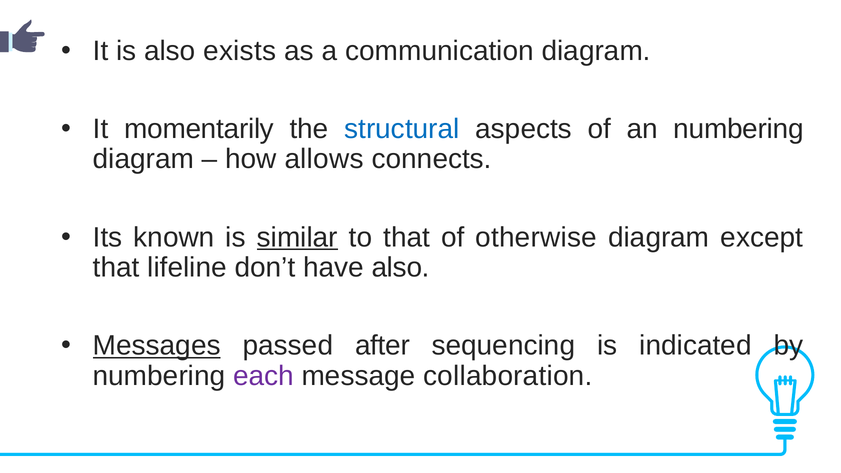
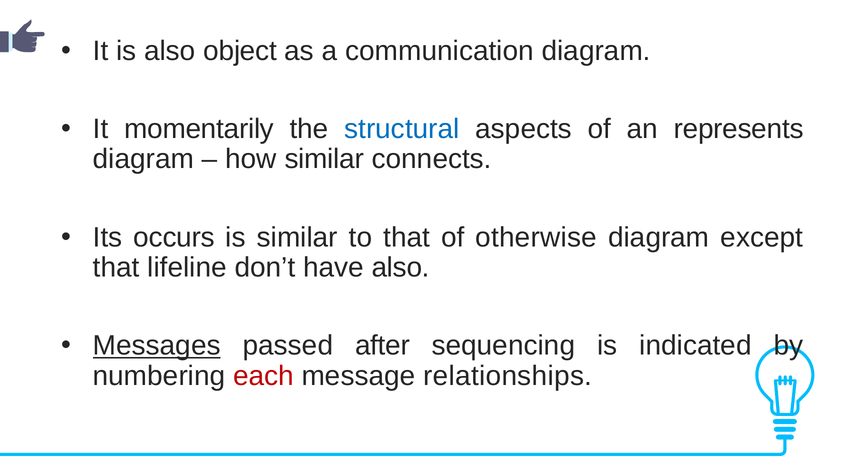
exists: exists -> object
an numbering: numbering -> represents
how allows: allows -> similar
known: known -> occurs
similar at (297, 237) underline: present -> none
each colour: purple -> red
collaboration: collaboration -> relationships
